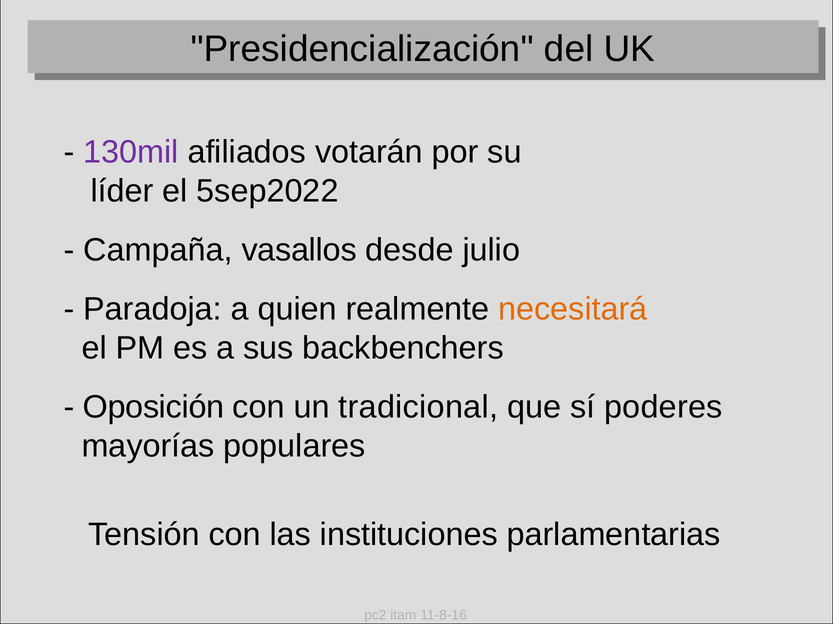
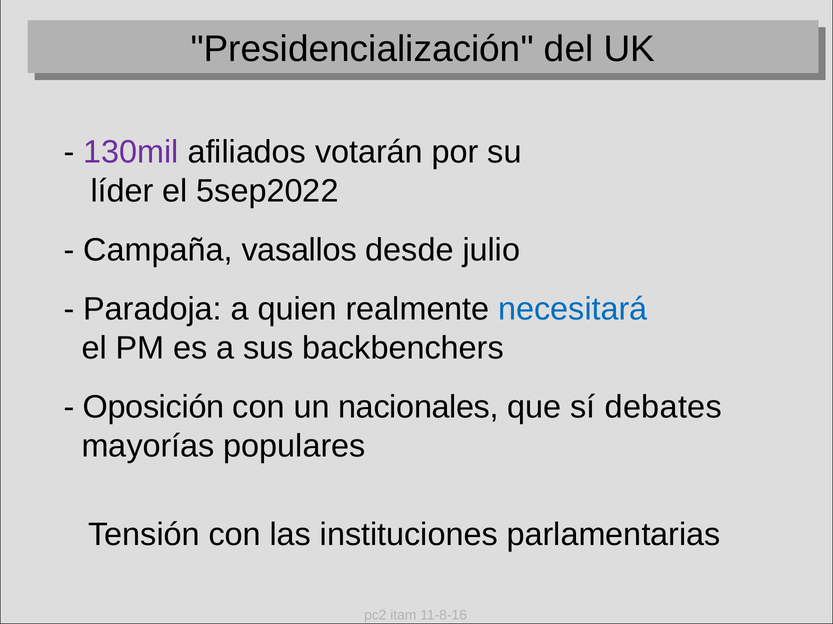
necesitará colour: orange -> blue
tradicional: tradicional -> nacionales
poderes: poderes -> debates
